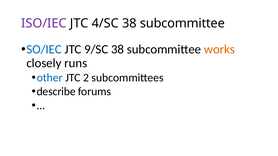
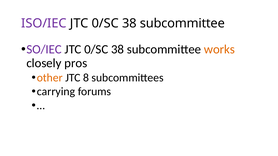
4/SC at (105, 23): 4/SC -> 0/SC
SO/IEC colour: blue -> purple
9/SC at (96, 49): 9/SC -> 0/SC
runs: runs -> pros
other colour: blue -> orange
2: 2 -> 8
describe: describe -> carrying
